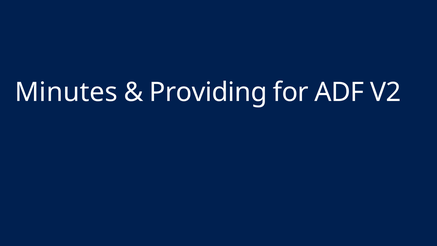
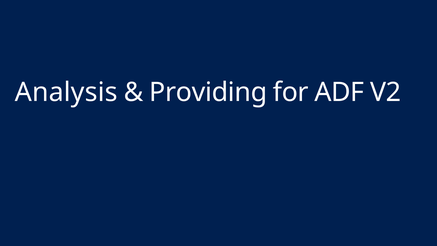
Minutes: Minutes -> Analysis
